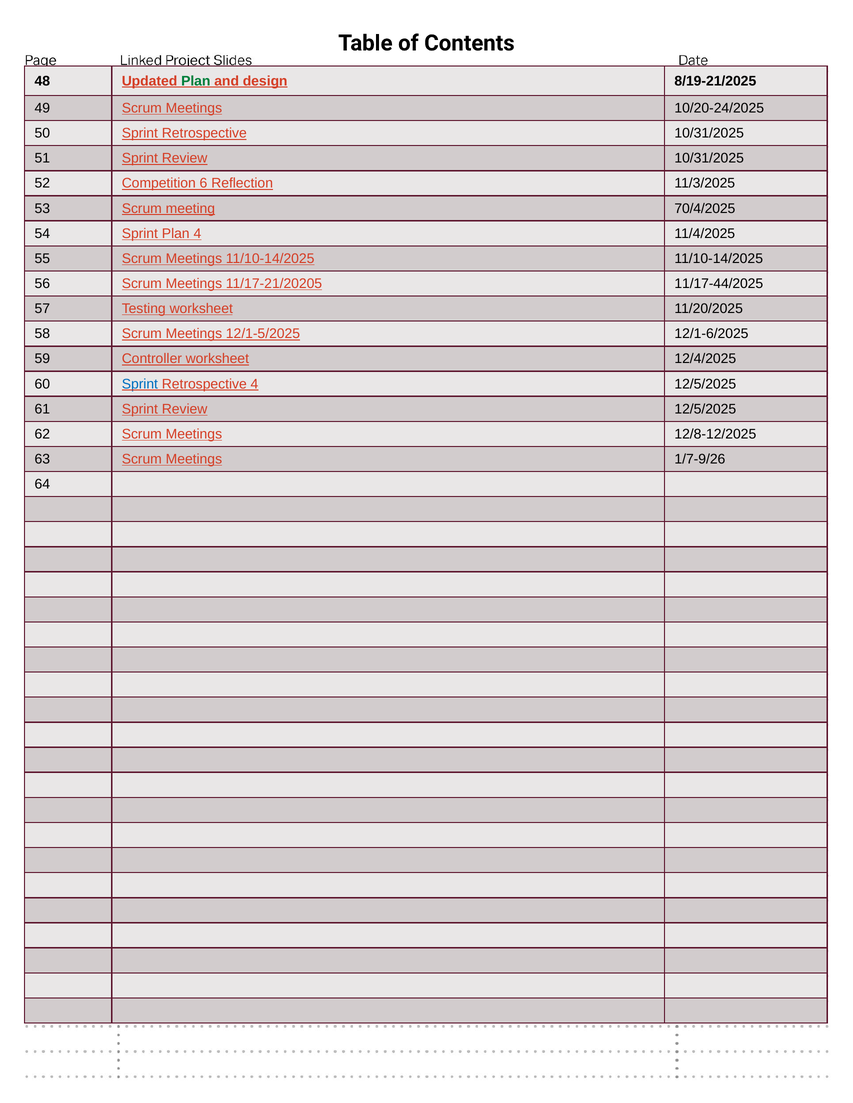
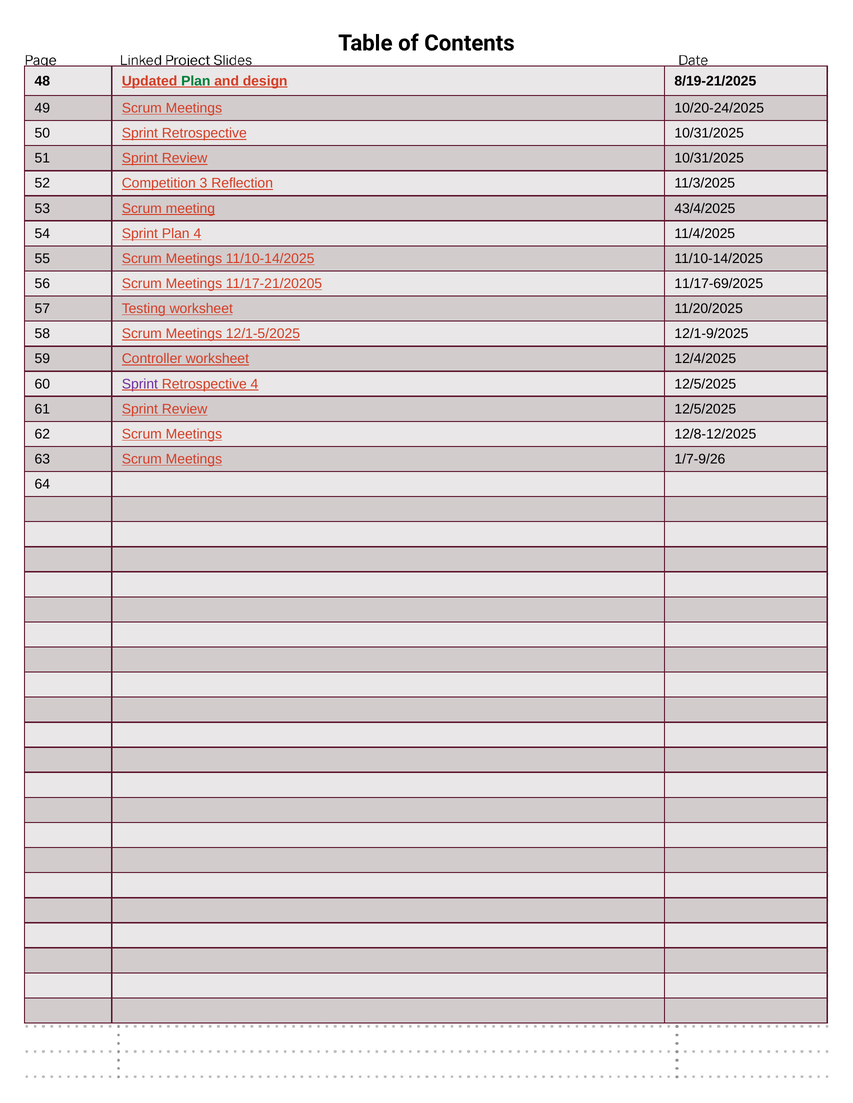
6: 6 -> 3
70/4/2025: 70/4/2025 -> 43/4/2025
11/17-44/2025: 11/17-44/2025 -> 11/17-69/2025
12/1-6/2025: 12/1-6/2025 -> 12/1-9/2025
Sprint at (140, 384) colour: blue -> purple
